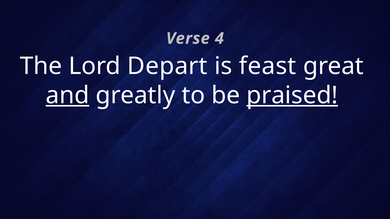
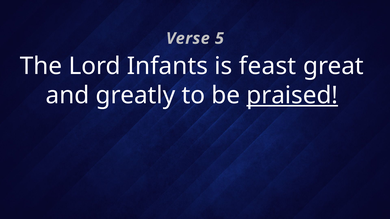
4: 4 -> 5
Depart: Depart -> Infants
and underline: present -> none
